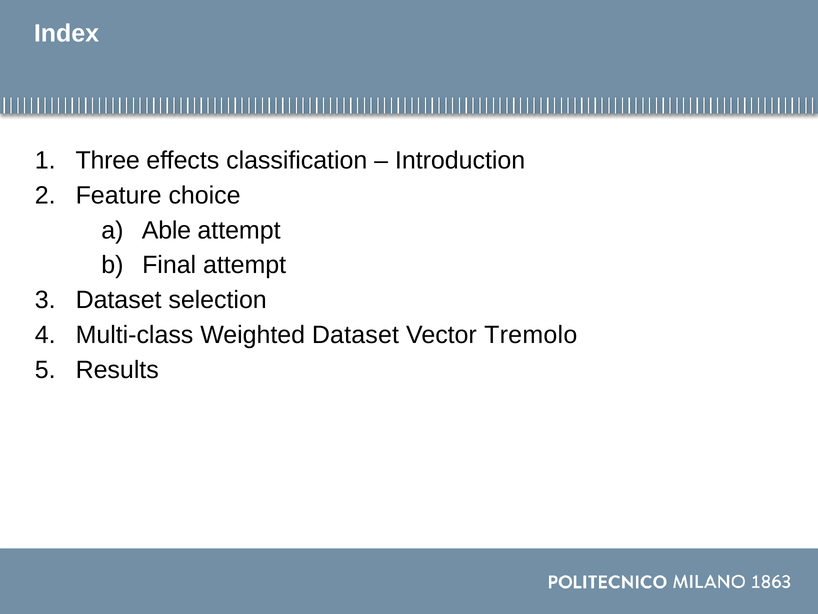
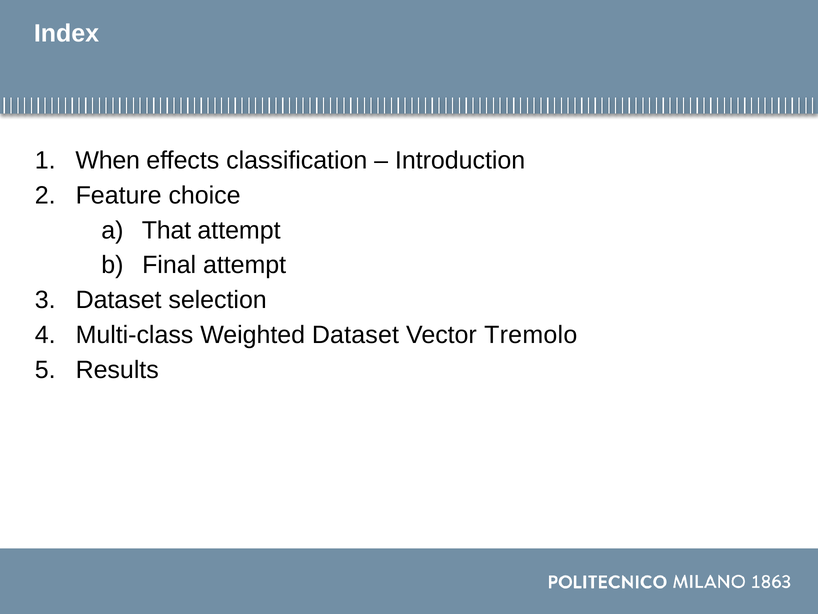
Three: Three -> When
Able: Able -> That
